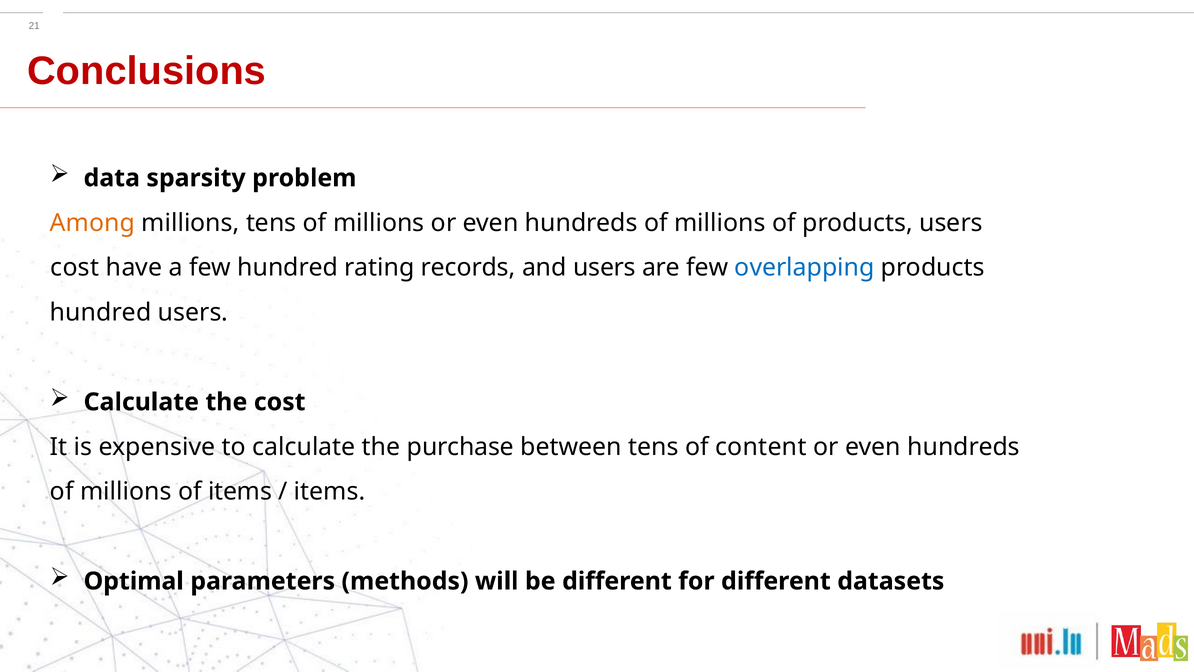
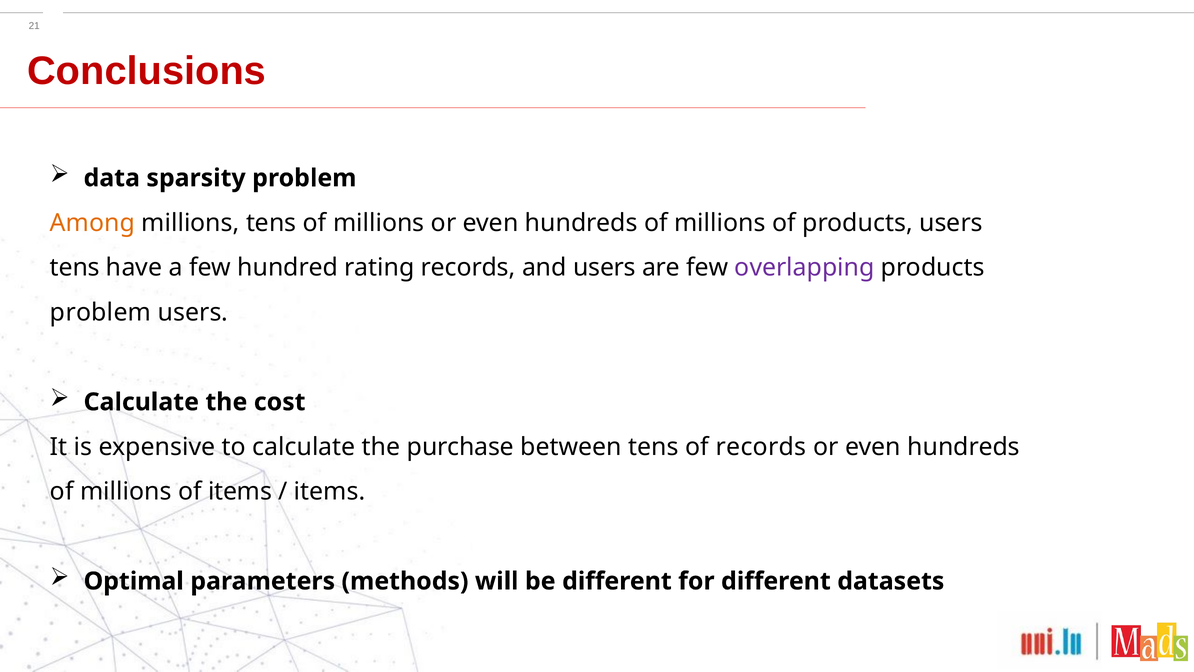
cost at (75, 267): cost -> tens
overlapping colour: blue -> purple
hundred at (101, 312): hundred -> problem
of content: content -> records
